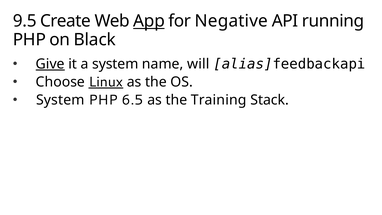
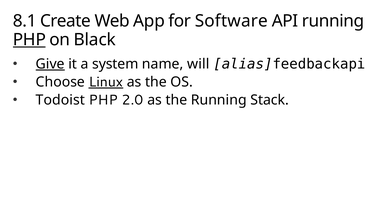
9.5: 9.5 -> 8.1
App underline: present -> none
Negative: Negative -> Software
PHP at (29, 40) underline: none -> present
System at (60, 100): System -> Todoist
6.5: 6.5 -> 2.0
the Training: Training -> Running
